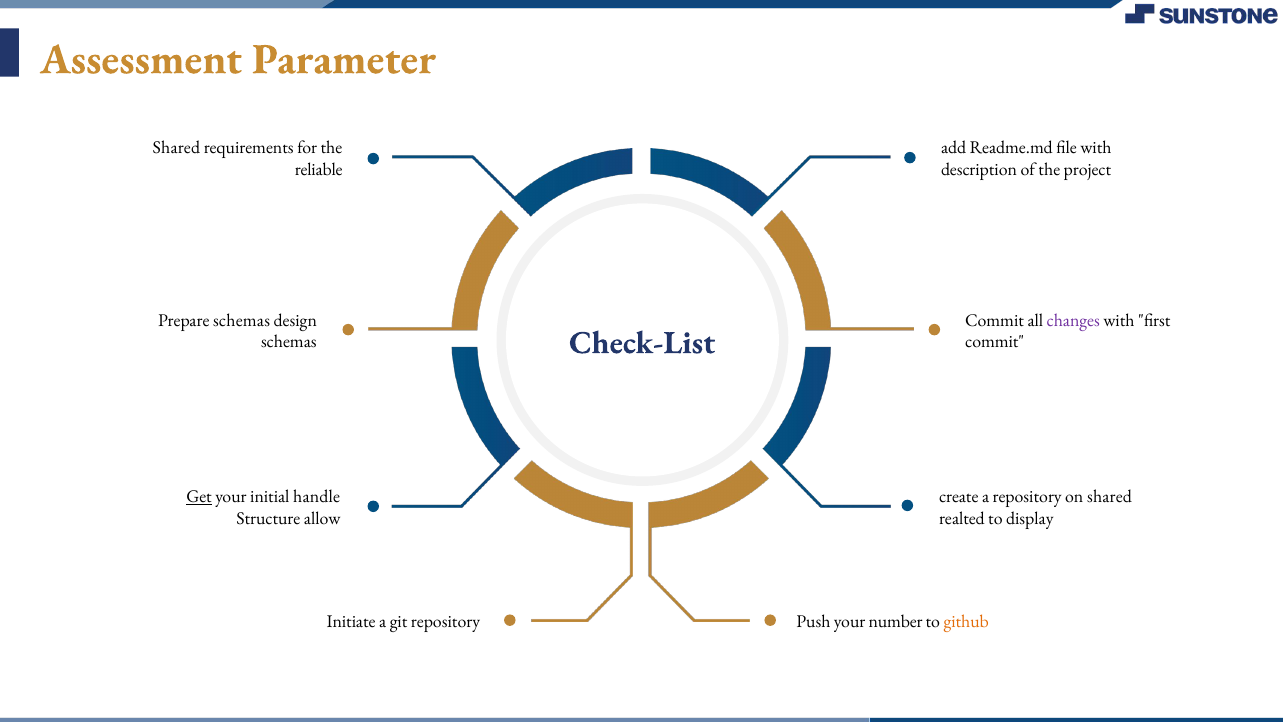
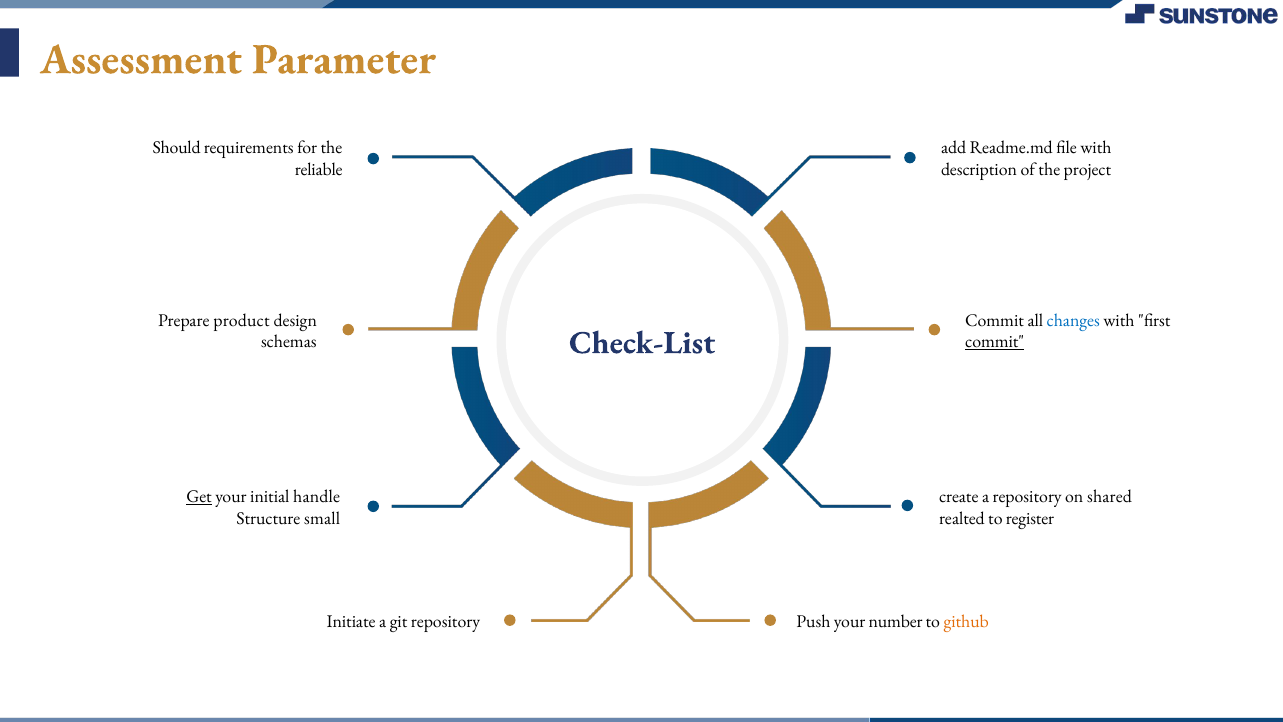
Shared at (176, 148): Shared -> Should
Prepare schemas: schemas -> product
changes colour: purple -> blue
commit at (995, 341) underline: none -> present
allow: allow -> small
display: display -> register
